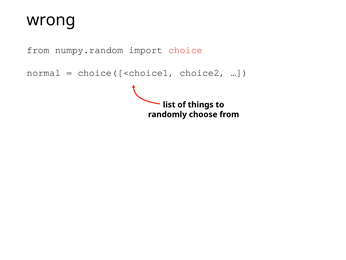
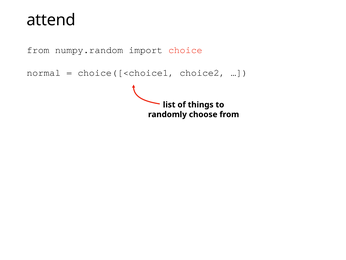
wrong: wrong -> attend
